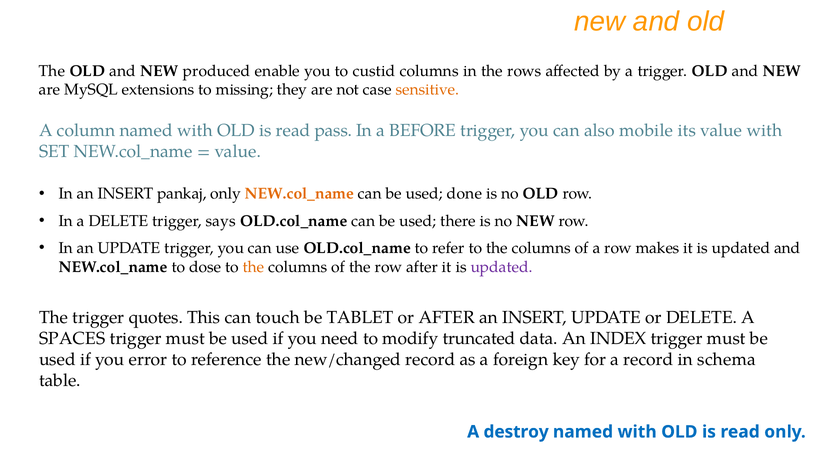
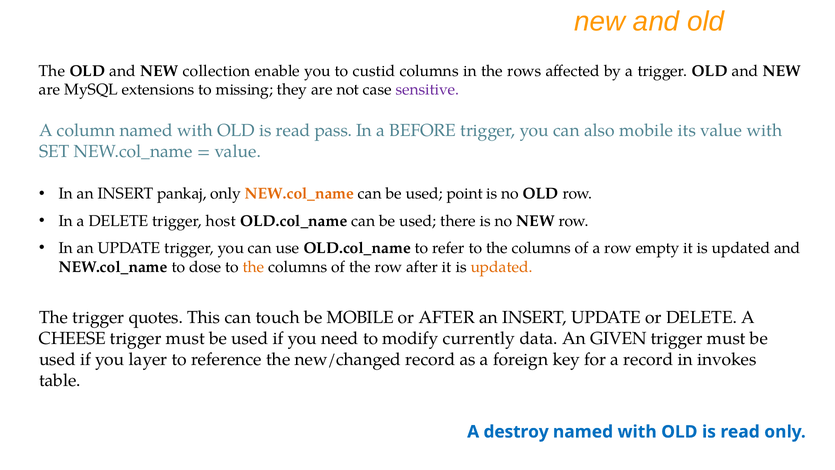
produced: produced -> collection
sensitive colour: orange -> purple
done: done -> point
says: says -> host
makes: makes -> empty
updated at (502, 267) colour: purple -> orange
be TABLET: TABLET -> MOBILE
SPACES: SPACES -> CHEESE
truncated: truncated -> currently
INDEX: INDEX -> GIVEN
error: error -> layer
schema: schema -> invokes
